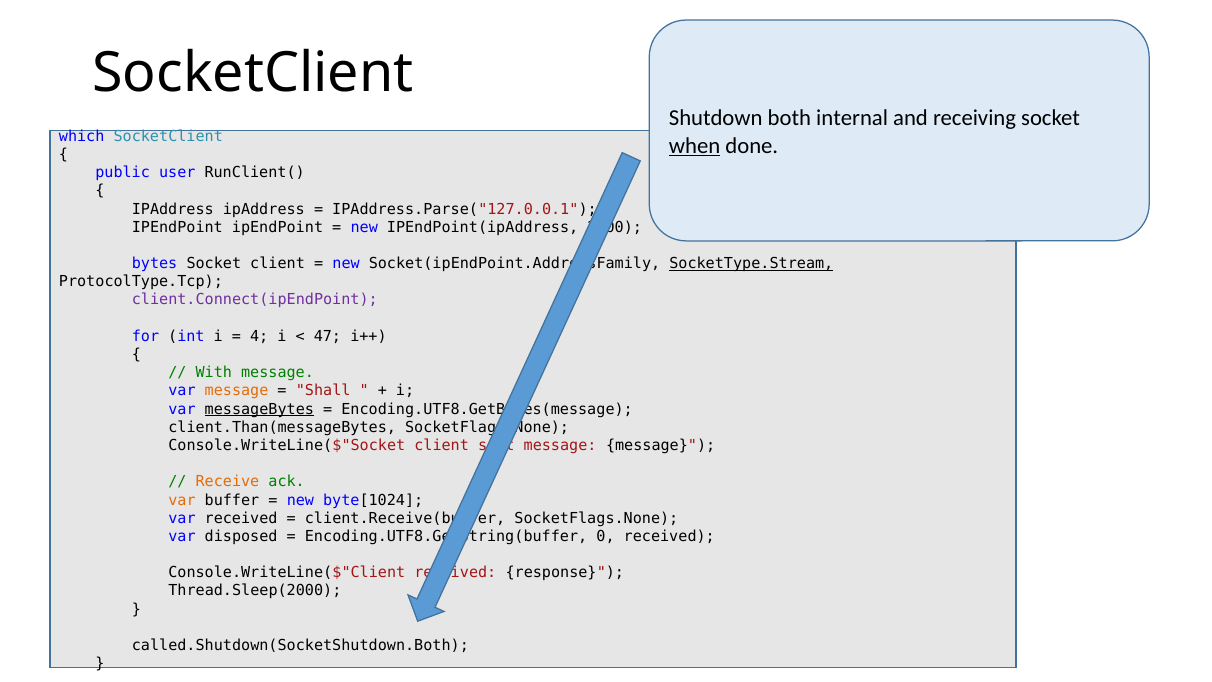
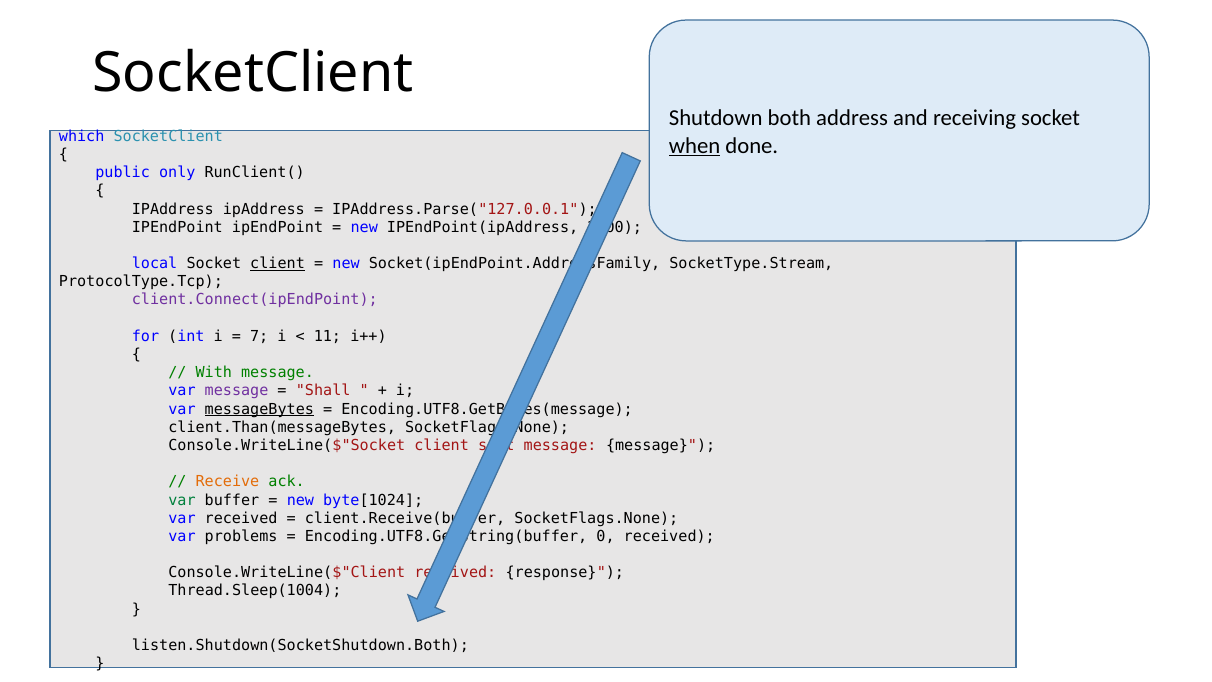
internal: internal -> address
user: user -> only
bytes: bytes -> local
client at (278, 263) underline: none -> present
SocketType.Stream underline: present -> none
4: 4 -> 7
47: 47 -> 11
message at (237, 391) colour: orange -> purple
var at (182, 500) colour: orange -> green
disposed: disposed -> problems
Thread.Sleep(2000: Thread.Sleep(2000 -> Thread.Sleep(1004
called.Shutdown(SocketShutdown.Both: called.Shutdown(SocketShutdown.Both -> listen.Shutdown(SocketShutdown.Both
